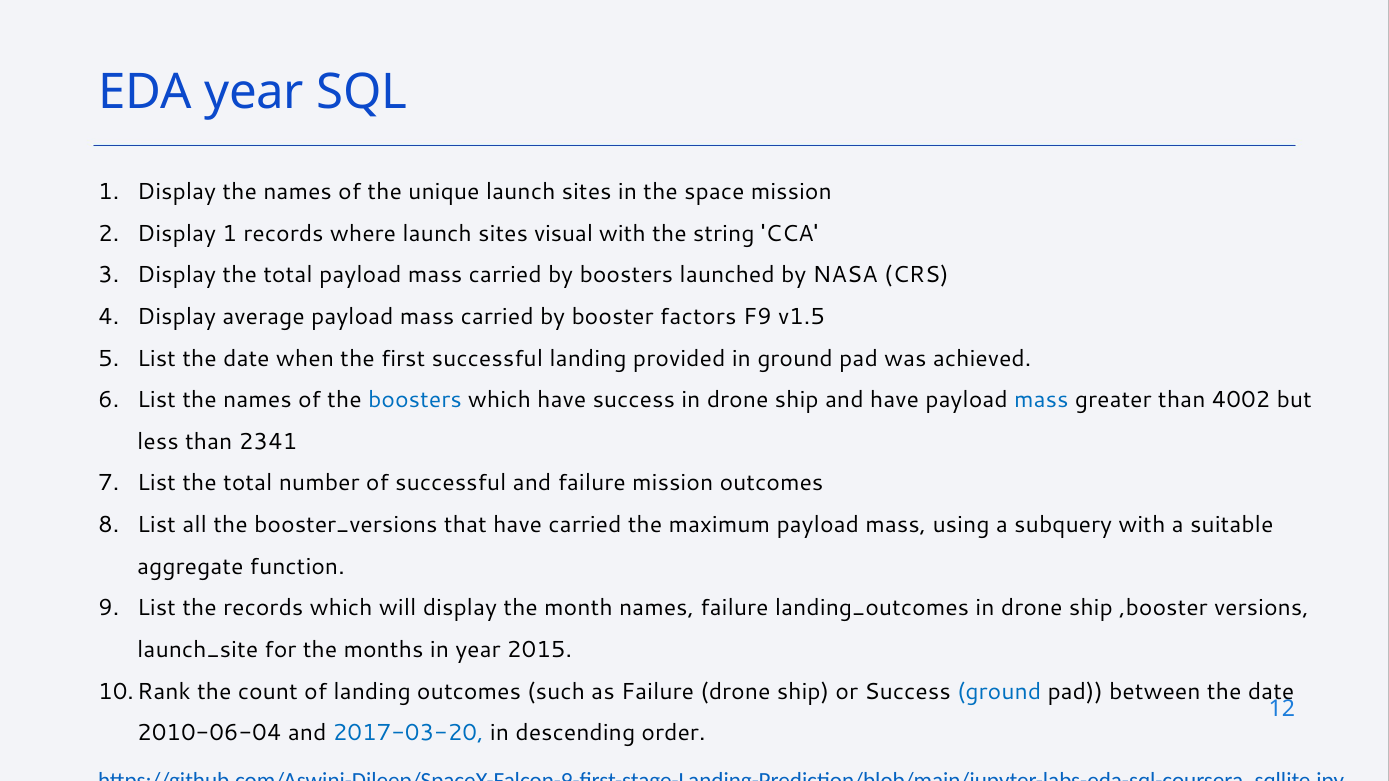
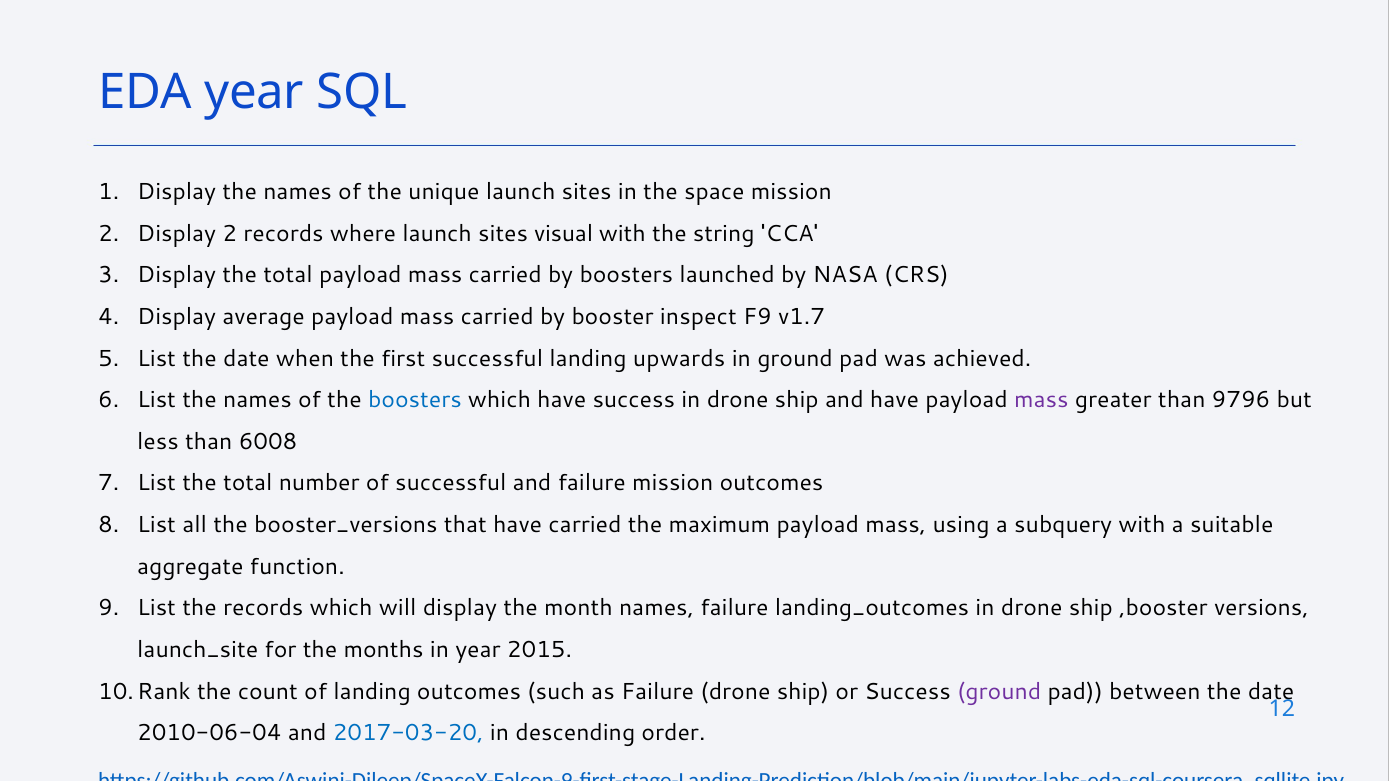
Display 1: 1 -> 2
factors: factors -> inspect
v1.5: v1.5 -> v1.7
provided: provided -> upwards
mass at (1041, 400) colour: blue -> purple
4002: 4002 -> 9796
2341: 2341 -> 6008
ground at (999, 692) colour: blue -> purple
